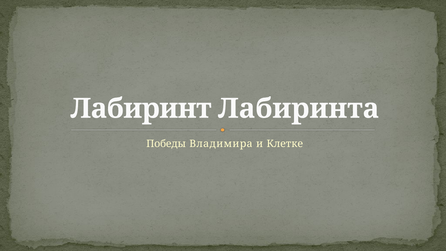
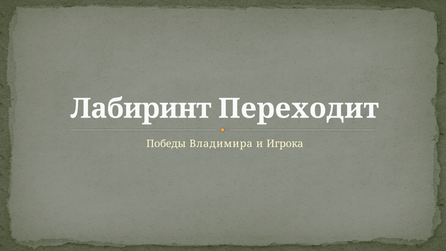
Лабиринта: Лабиринта -> Переходит
Клетке: Клетке -> Игрока
